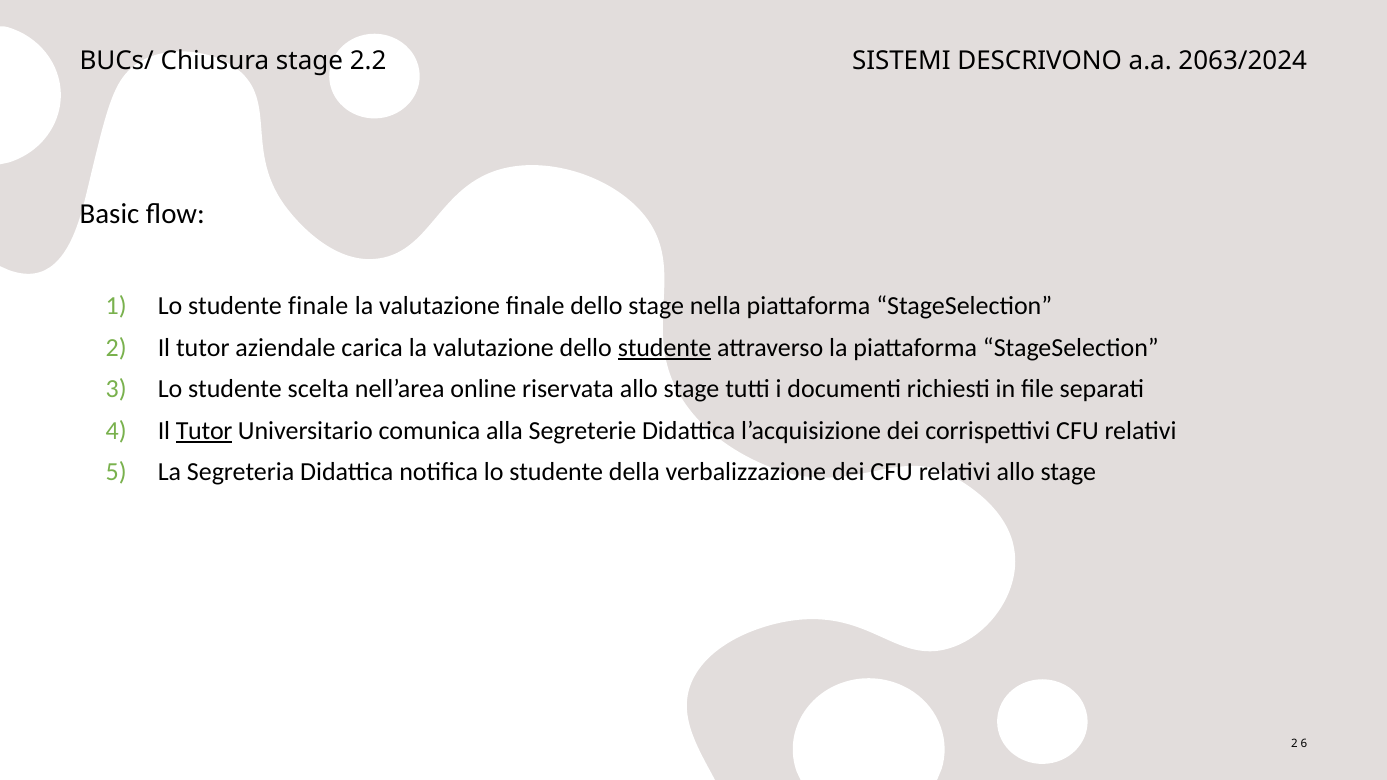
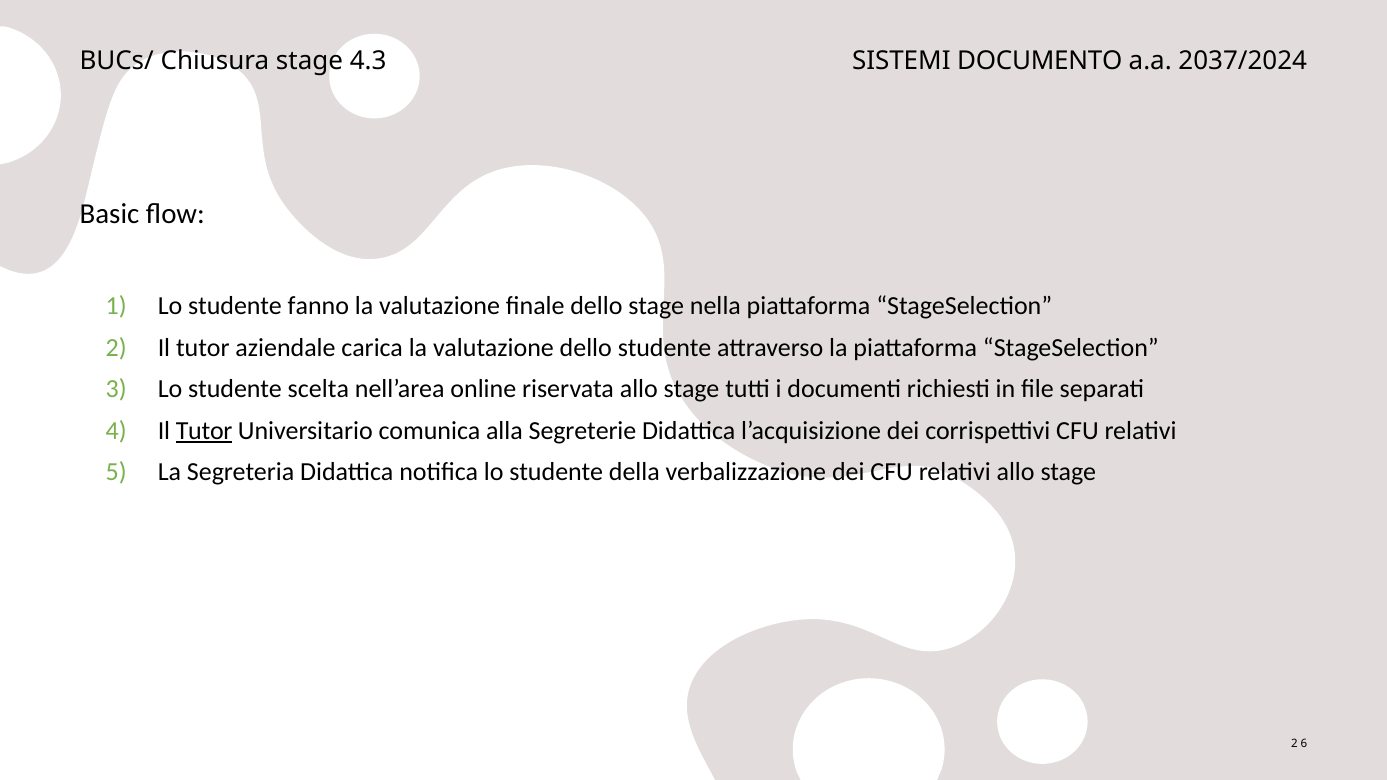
2.2: 2.2 -> 4.3
DESCRIVONO: DESCRIVONO -> DOCUMENTO
2063/2024: 2063/2024 -> 2037/2024
studente finale: finale -> fanno
studente at (665, 348) underline: present -> none
